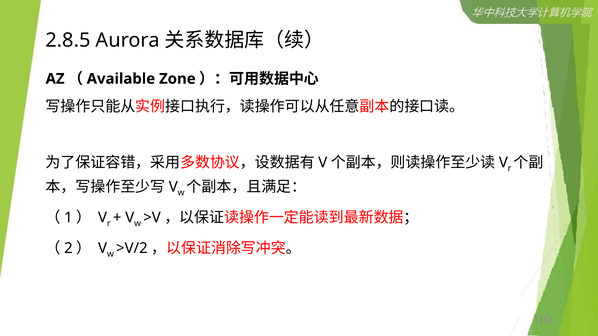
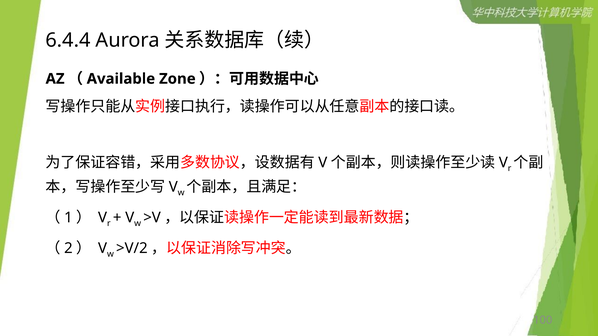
2.8.5: 2.8.5 -> 6.4.4
